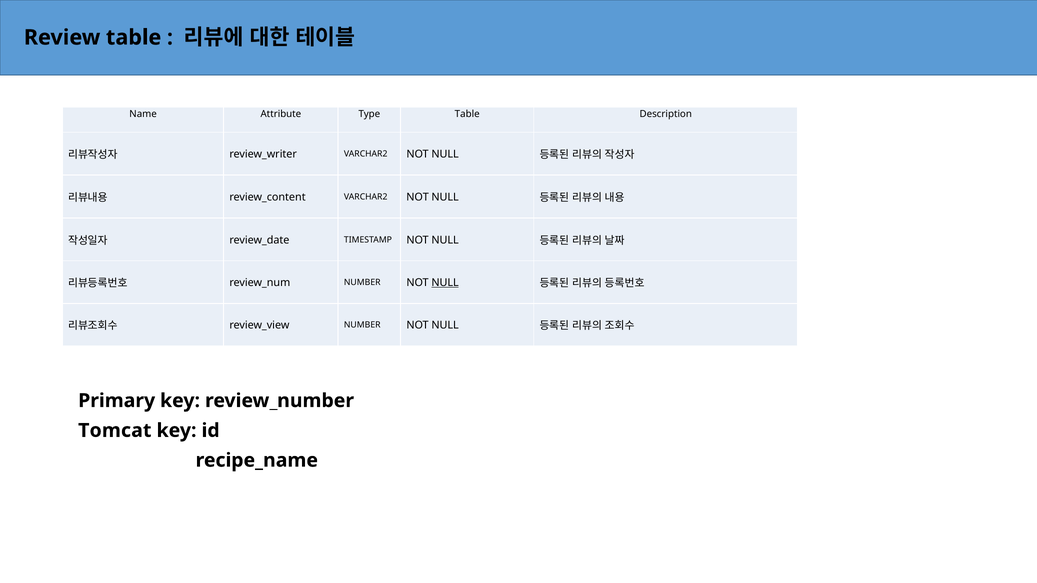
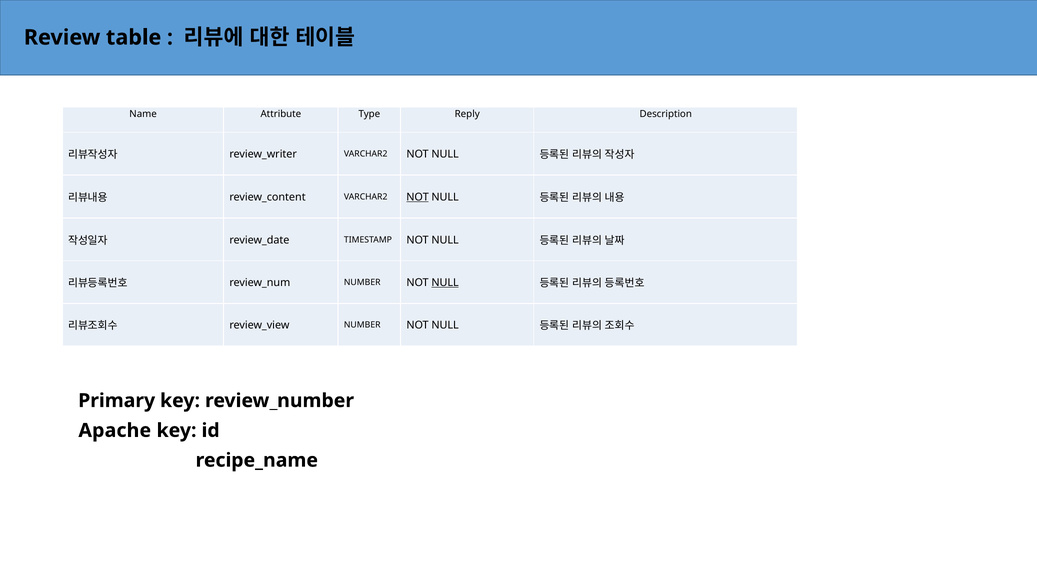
Type Table: Table -> Reply
NOT at (418, 197) underline: none -> present
Tomcat: Tomcat -> Apache
